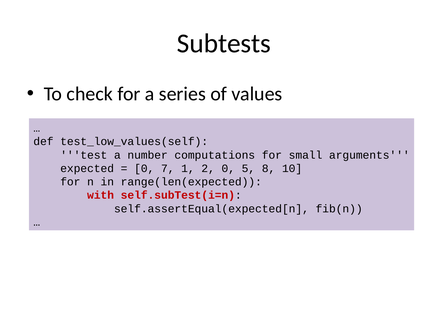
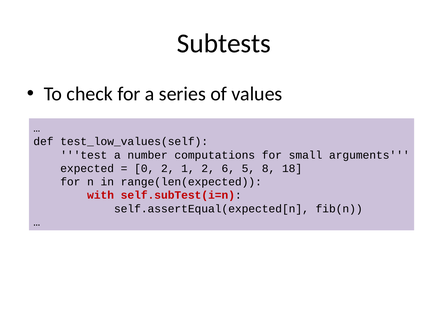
0 7: 7 -> 2
2 0: 0 -> 6
10: 10 -> 18
